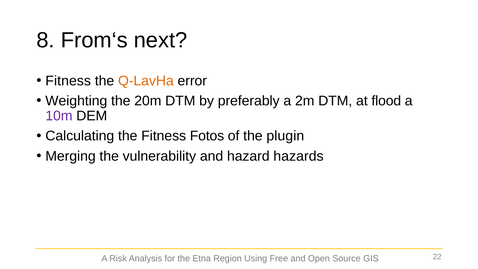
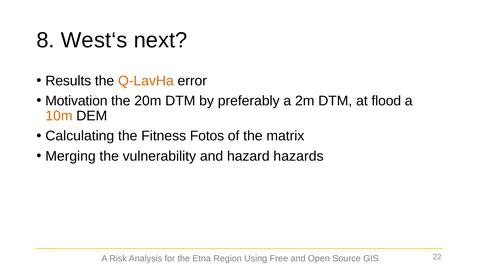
From‘s: From‘s -> West‘s
Fitness at (68, 81): Fitness -> Results
Weighting: Weighting -> Motivation
10m colour: purple -> orange
plugin: plugin -> matrix
